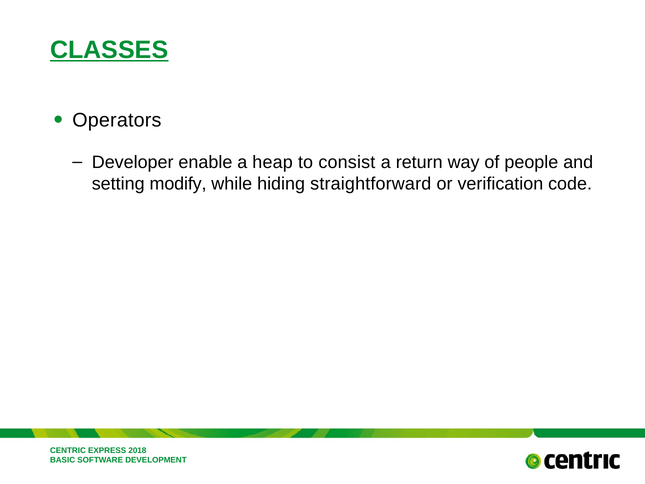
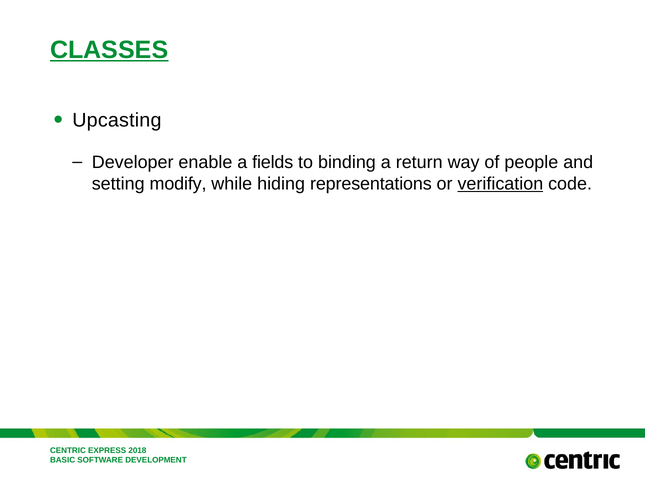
Operators: Operators -> Upcasting
heap: heap -> fields
consist: consist -> binding
straightforward: straightforward -> representations
verification underline: none -> present
